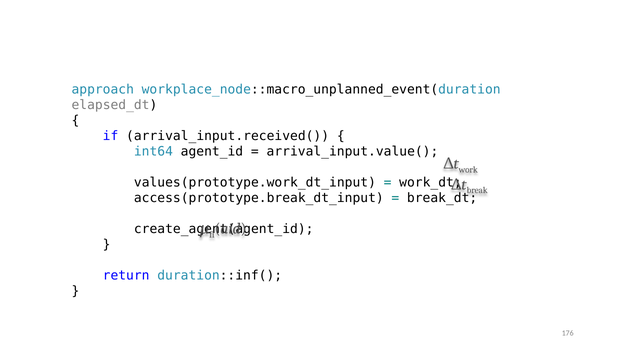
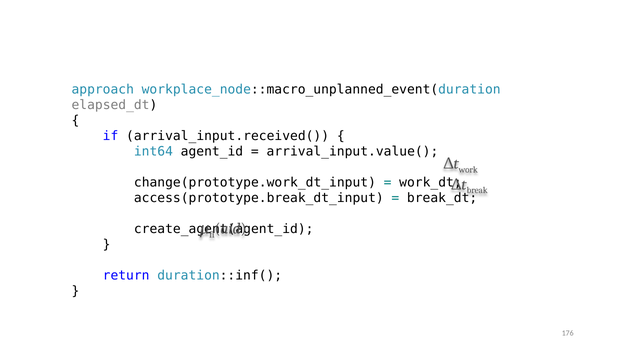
values(prototype.work_dt_input: values(prototype.work_dt_input -> change(prototype.work_dt_input
